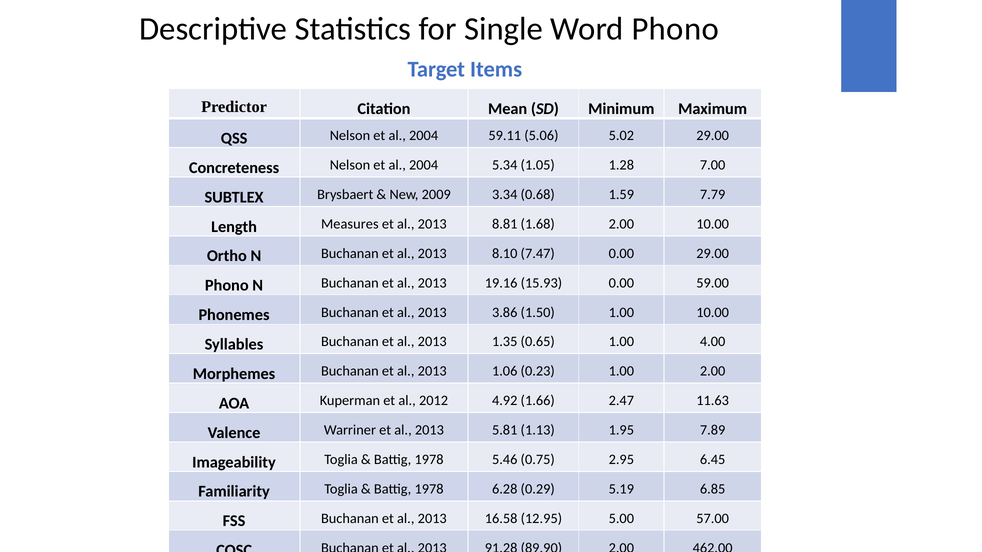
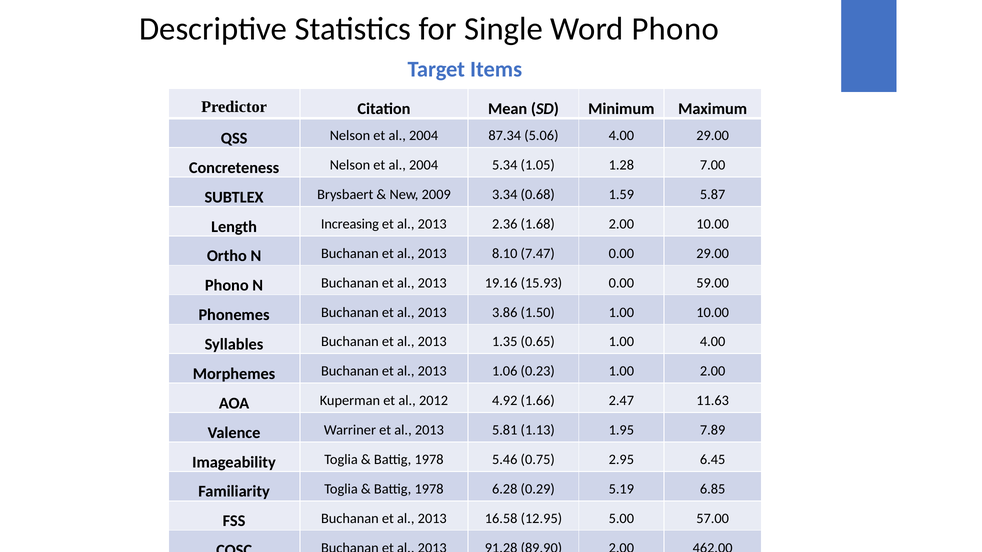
59.11: 59.11 -> 87.34
5.06 5.02: 5.02 -> 4.00
7.79: 7.79 -> 5.87
Measures: Measures -> Increasing
8.81: 8.81 -> 2.36
